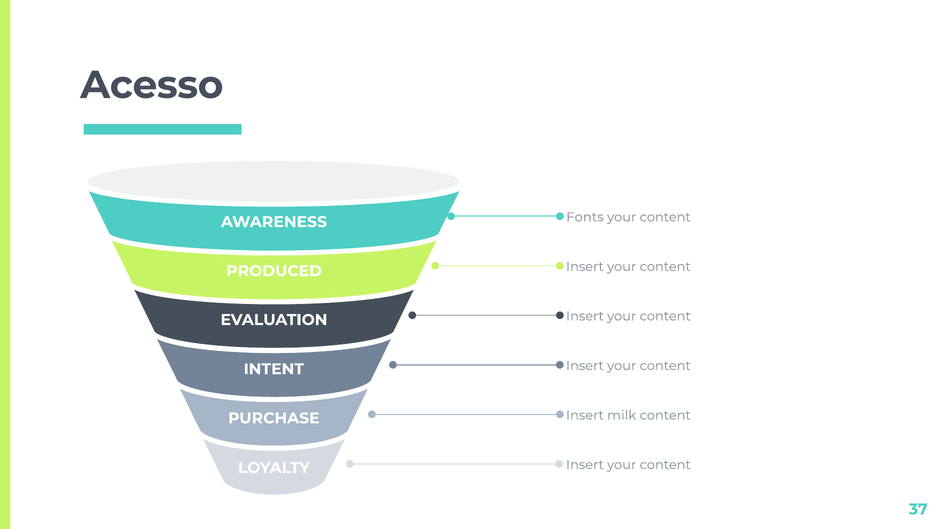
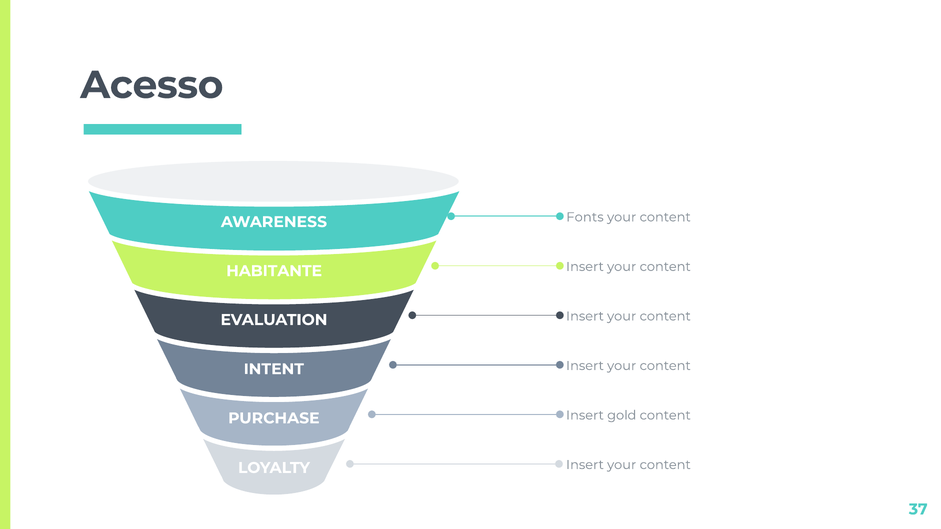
PRODUCED: PRODUCED -> HABITANTE
milk: milk -> gold
